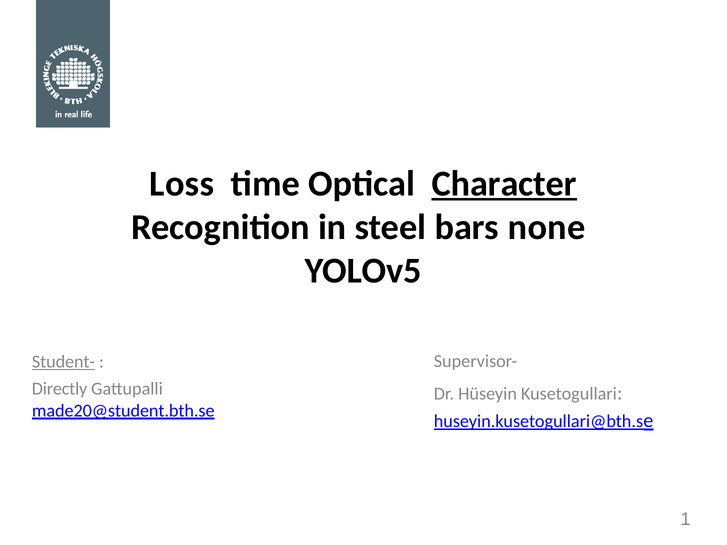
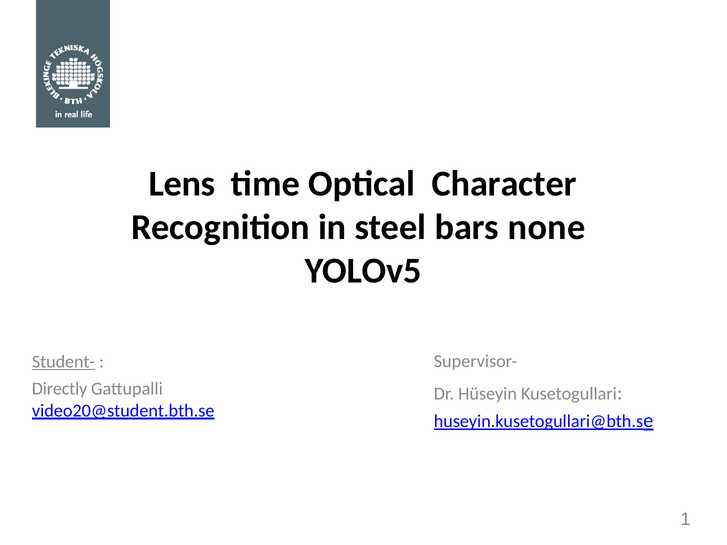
Loss: Loss -> Lens
Character underline: present -> none
made20@student.bth.se: made20@student.bth.se -> video20@student.bth.se
